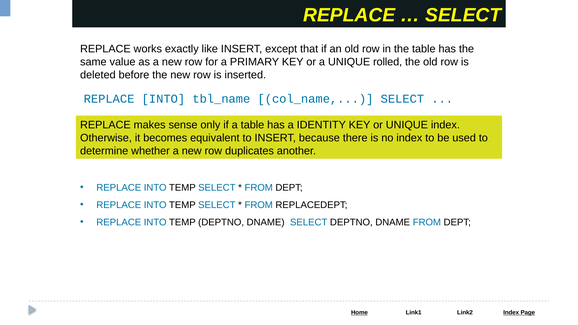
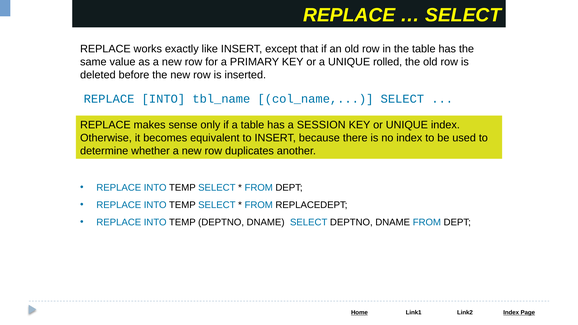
IDENTITY: IDENTITY -> SESSION
